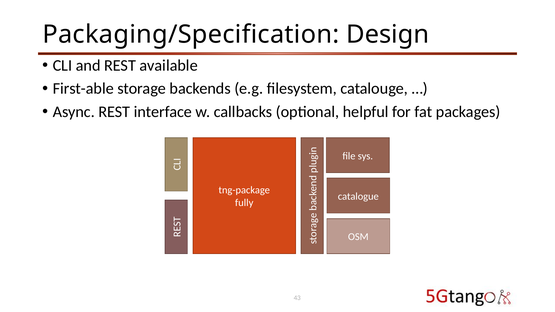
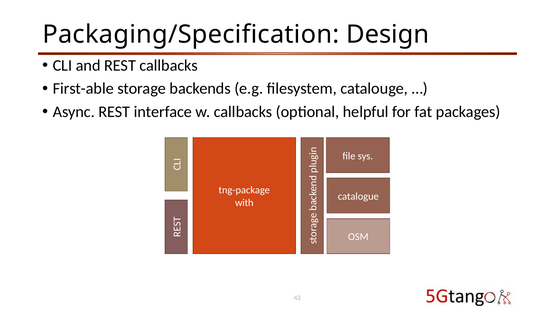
REST available: available -> callbacks
fully: fully -> with
